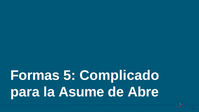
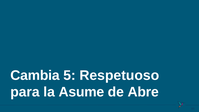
Formas: Formas -> Cambia
Complicado: Complicado -> Respetuoso
